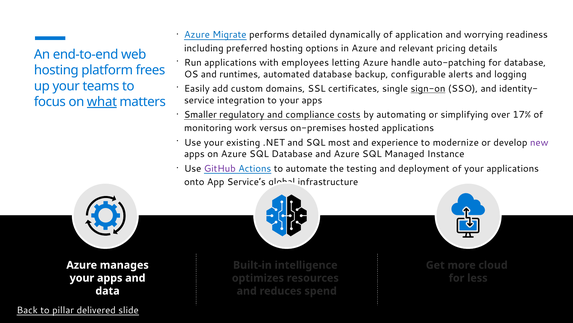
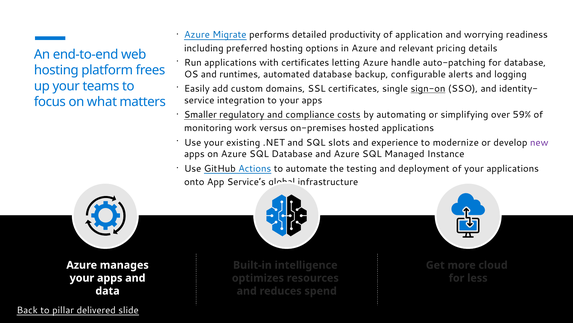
dynamically: dynamically -> productivity
with employees: employees -> certificates
what underline: present -> none
17%: 17% -> 59%
most: most -> slots
GitHub colour: purple -> black
